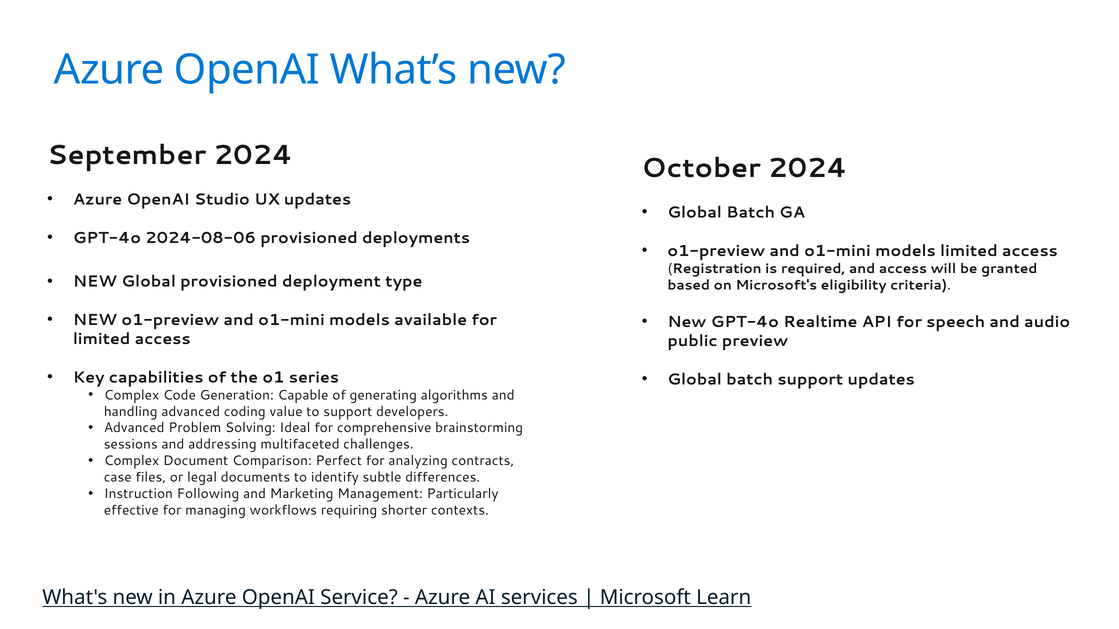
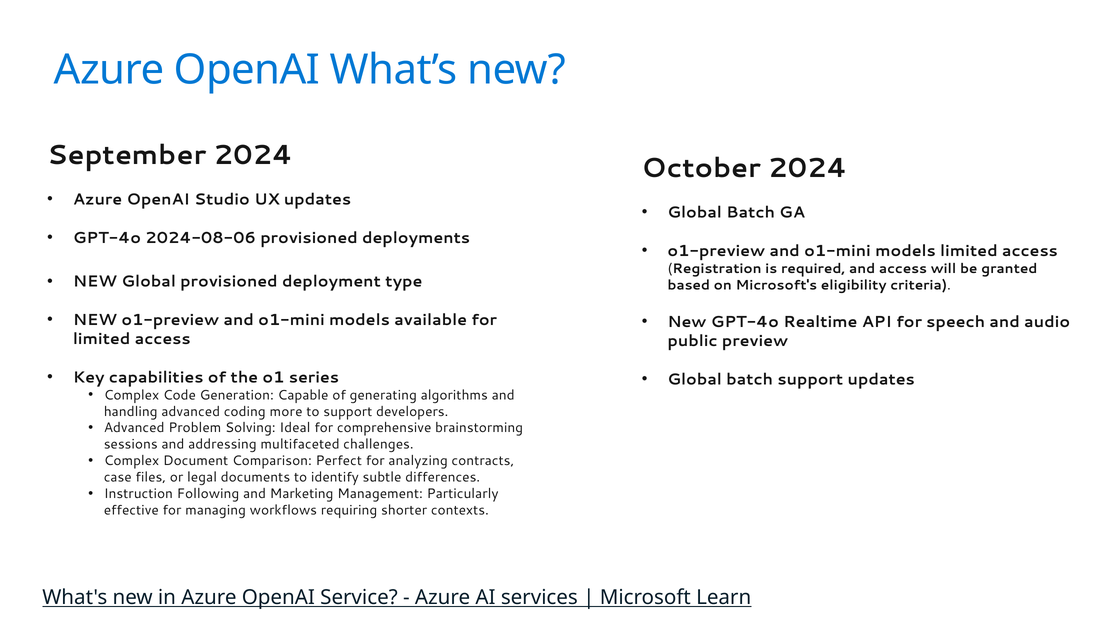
value: value -> more
